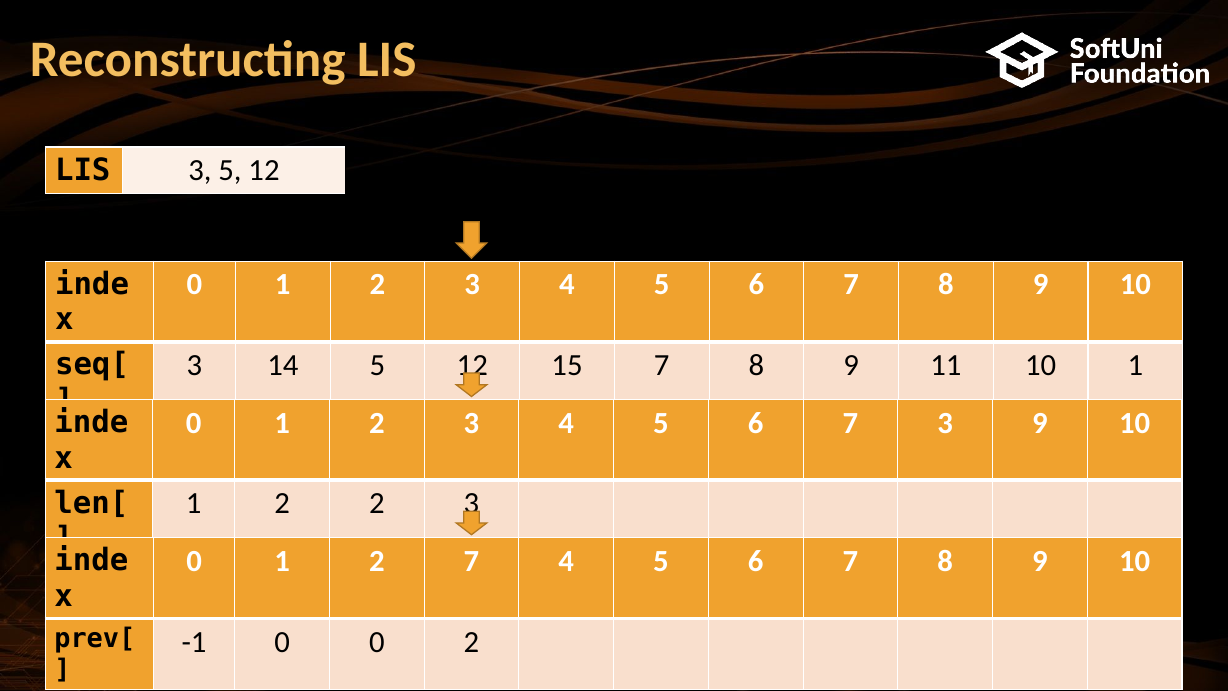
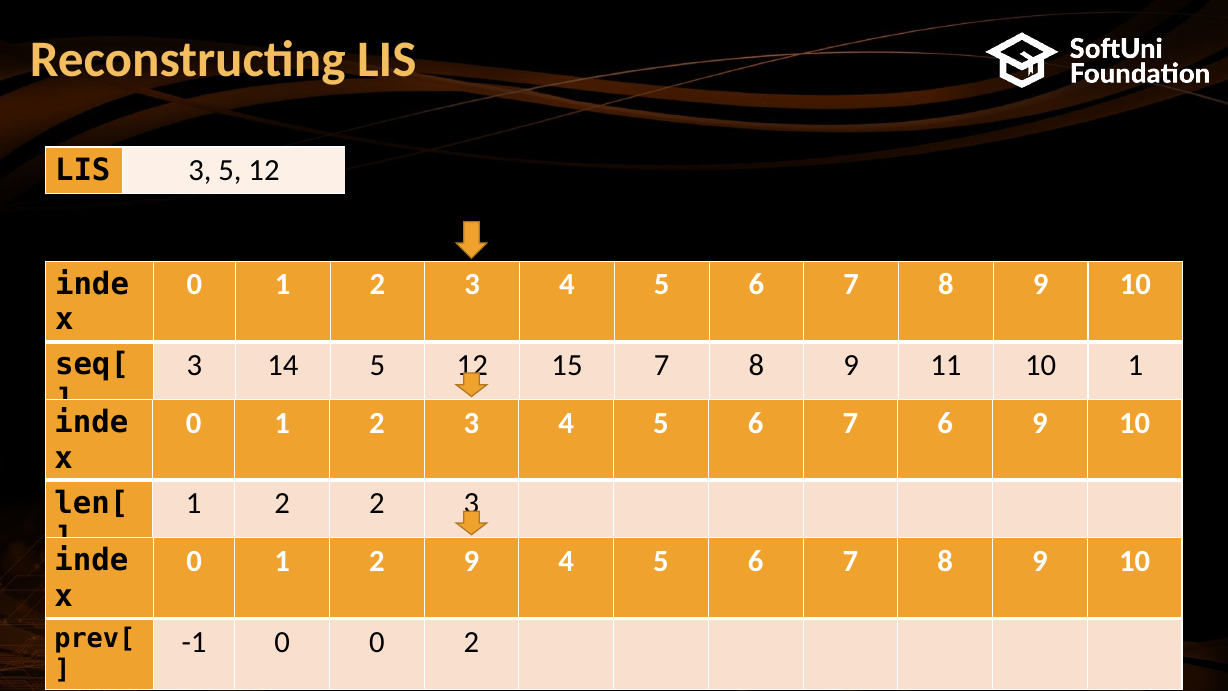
7 3: 3 -> 6
2 7: 7 -> 9
